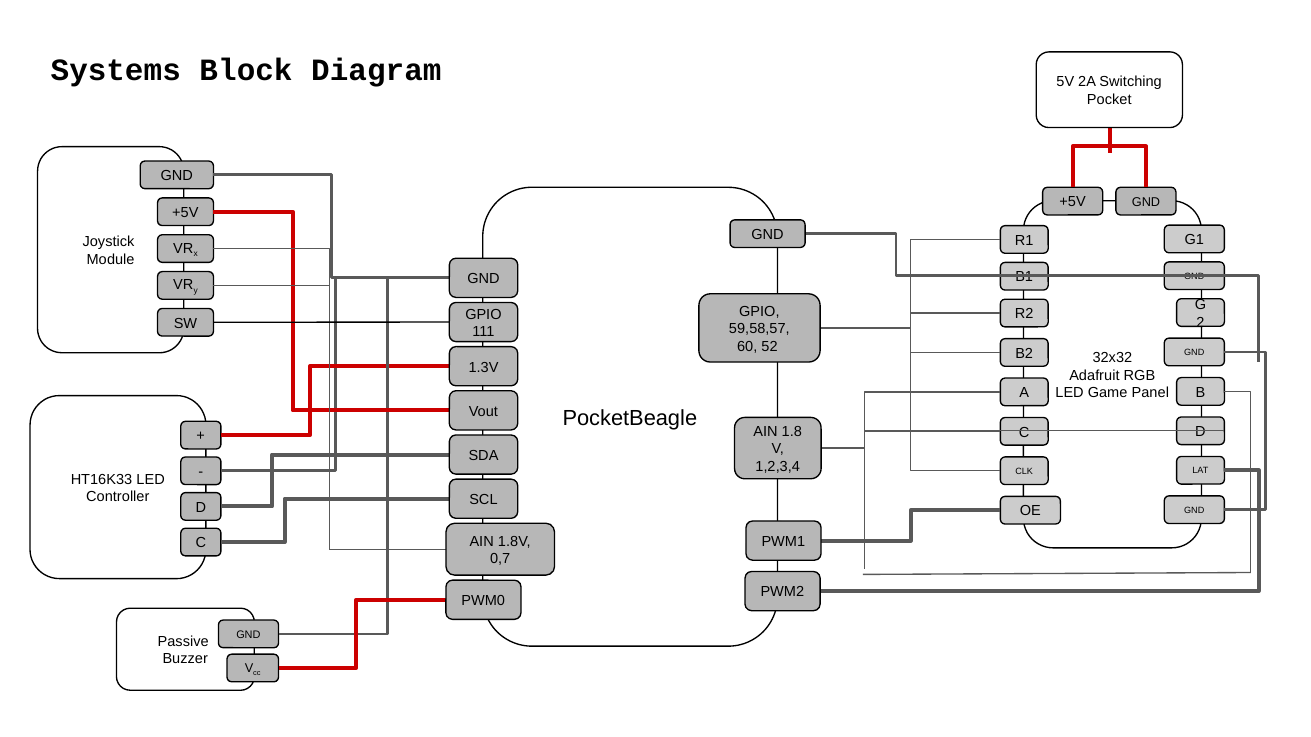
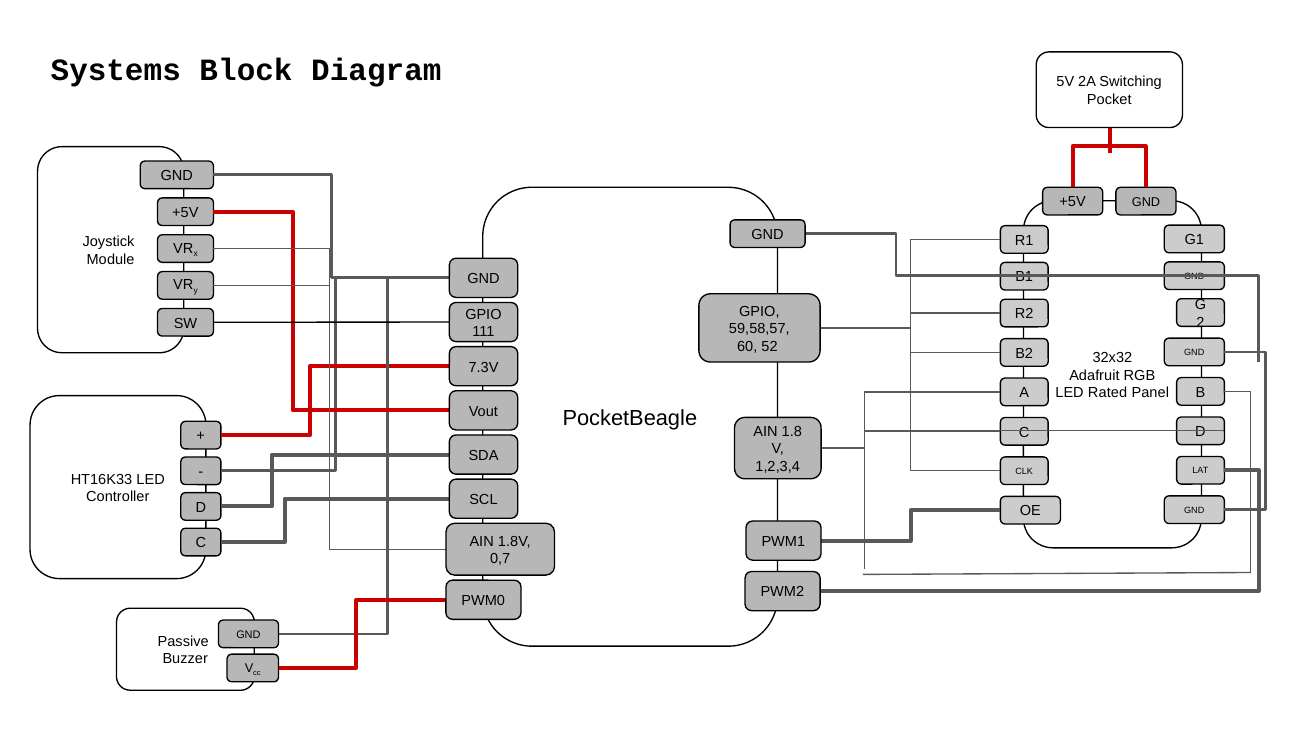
1.3V: 1.3V -> 7.3V
Game: Game -> Rated
